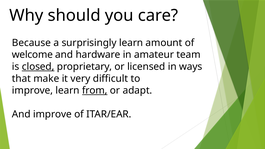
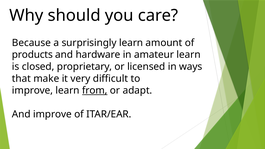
welcome: welcome -> products
amateur team: team -> learn
closed underline: present -> none
